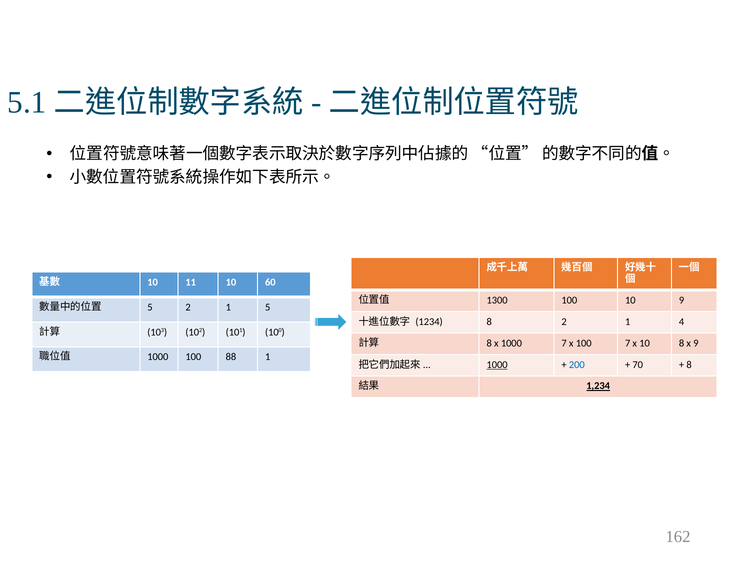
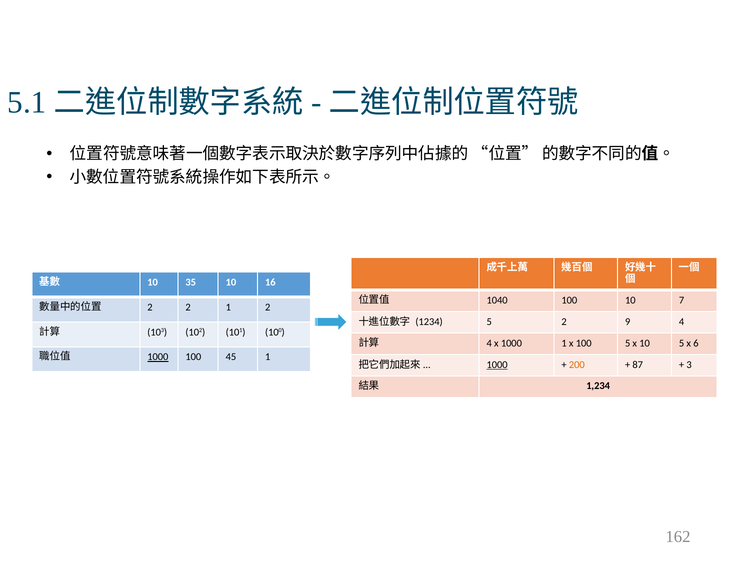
11: 11 -> 35
60: 60 -> 16
1300: 1300 -> 1040
10 9: 9 -> 7
5 at (150, 307): 5 -> 2
1 5: 5 -> 2
1234 8: 8 -> 5
1 at (628, 322): 1 -> 9
8 at (489, 343): 8 -> 4
1000 7: 7 -> 1
100 7: 7 -> 5
10 8: 8 -> 5
x 9: 9 -> 6
1000 at (158, 357) underline: none -> present
88: 88 -> 45
200 colour: blue -> orange
70: 70 -> 87
8 at (689, 364): 8 -> 3
1,234 underline: present -> none
